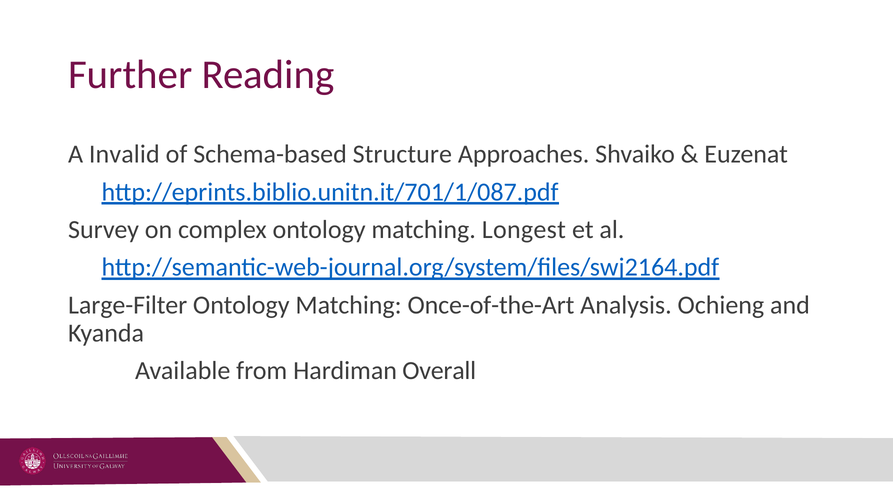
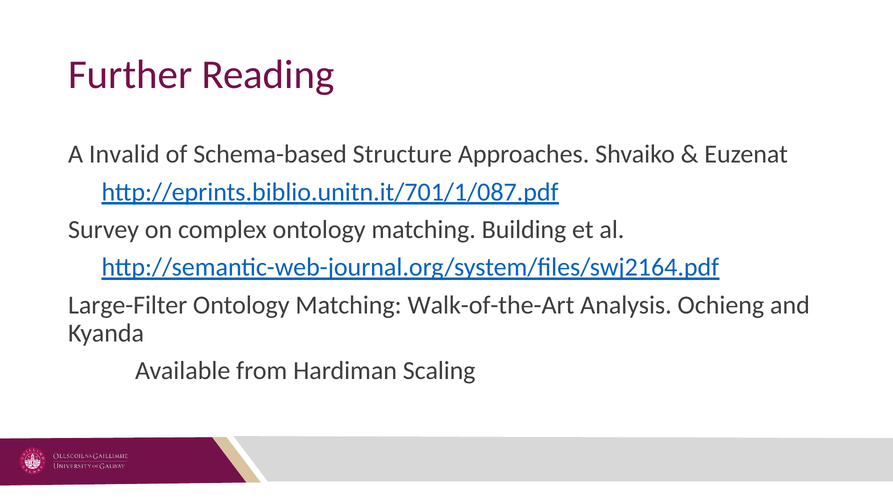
Longest: Longest -> Building
Once-of-the-Art: Once-of-the-Art -> Walk-of-the-Art
Overall: Overall -> Scaling
